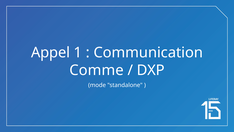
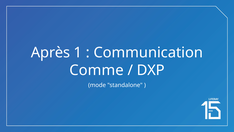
Appel: Appel -> Après
